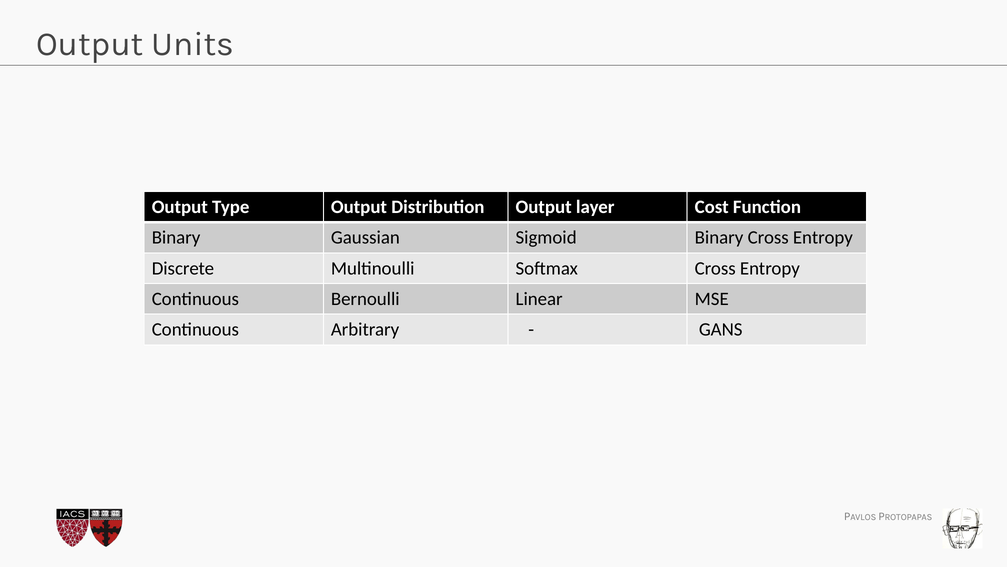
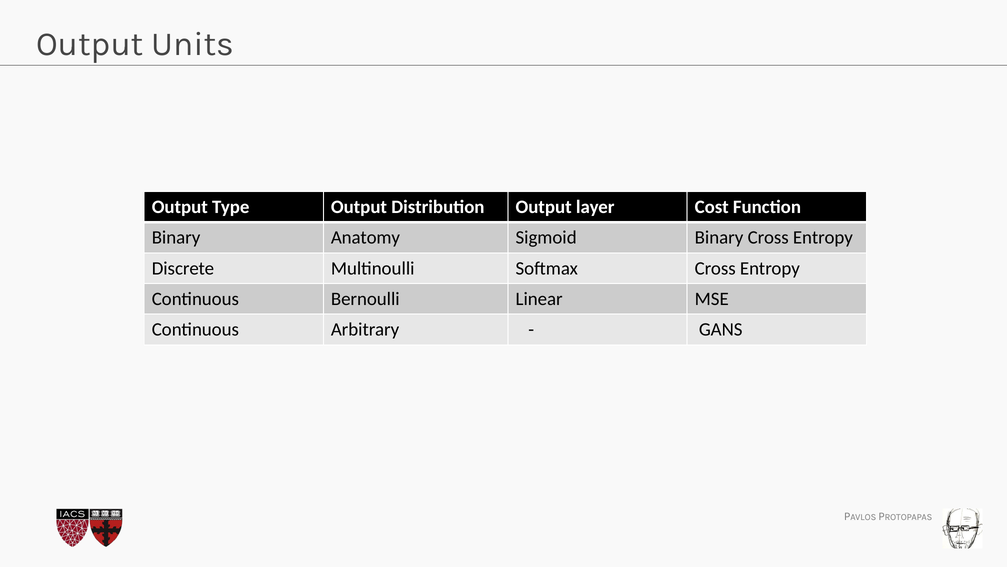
Gaussian: Gaussian -> Anatomy
